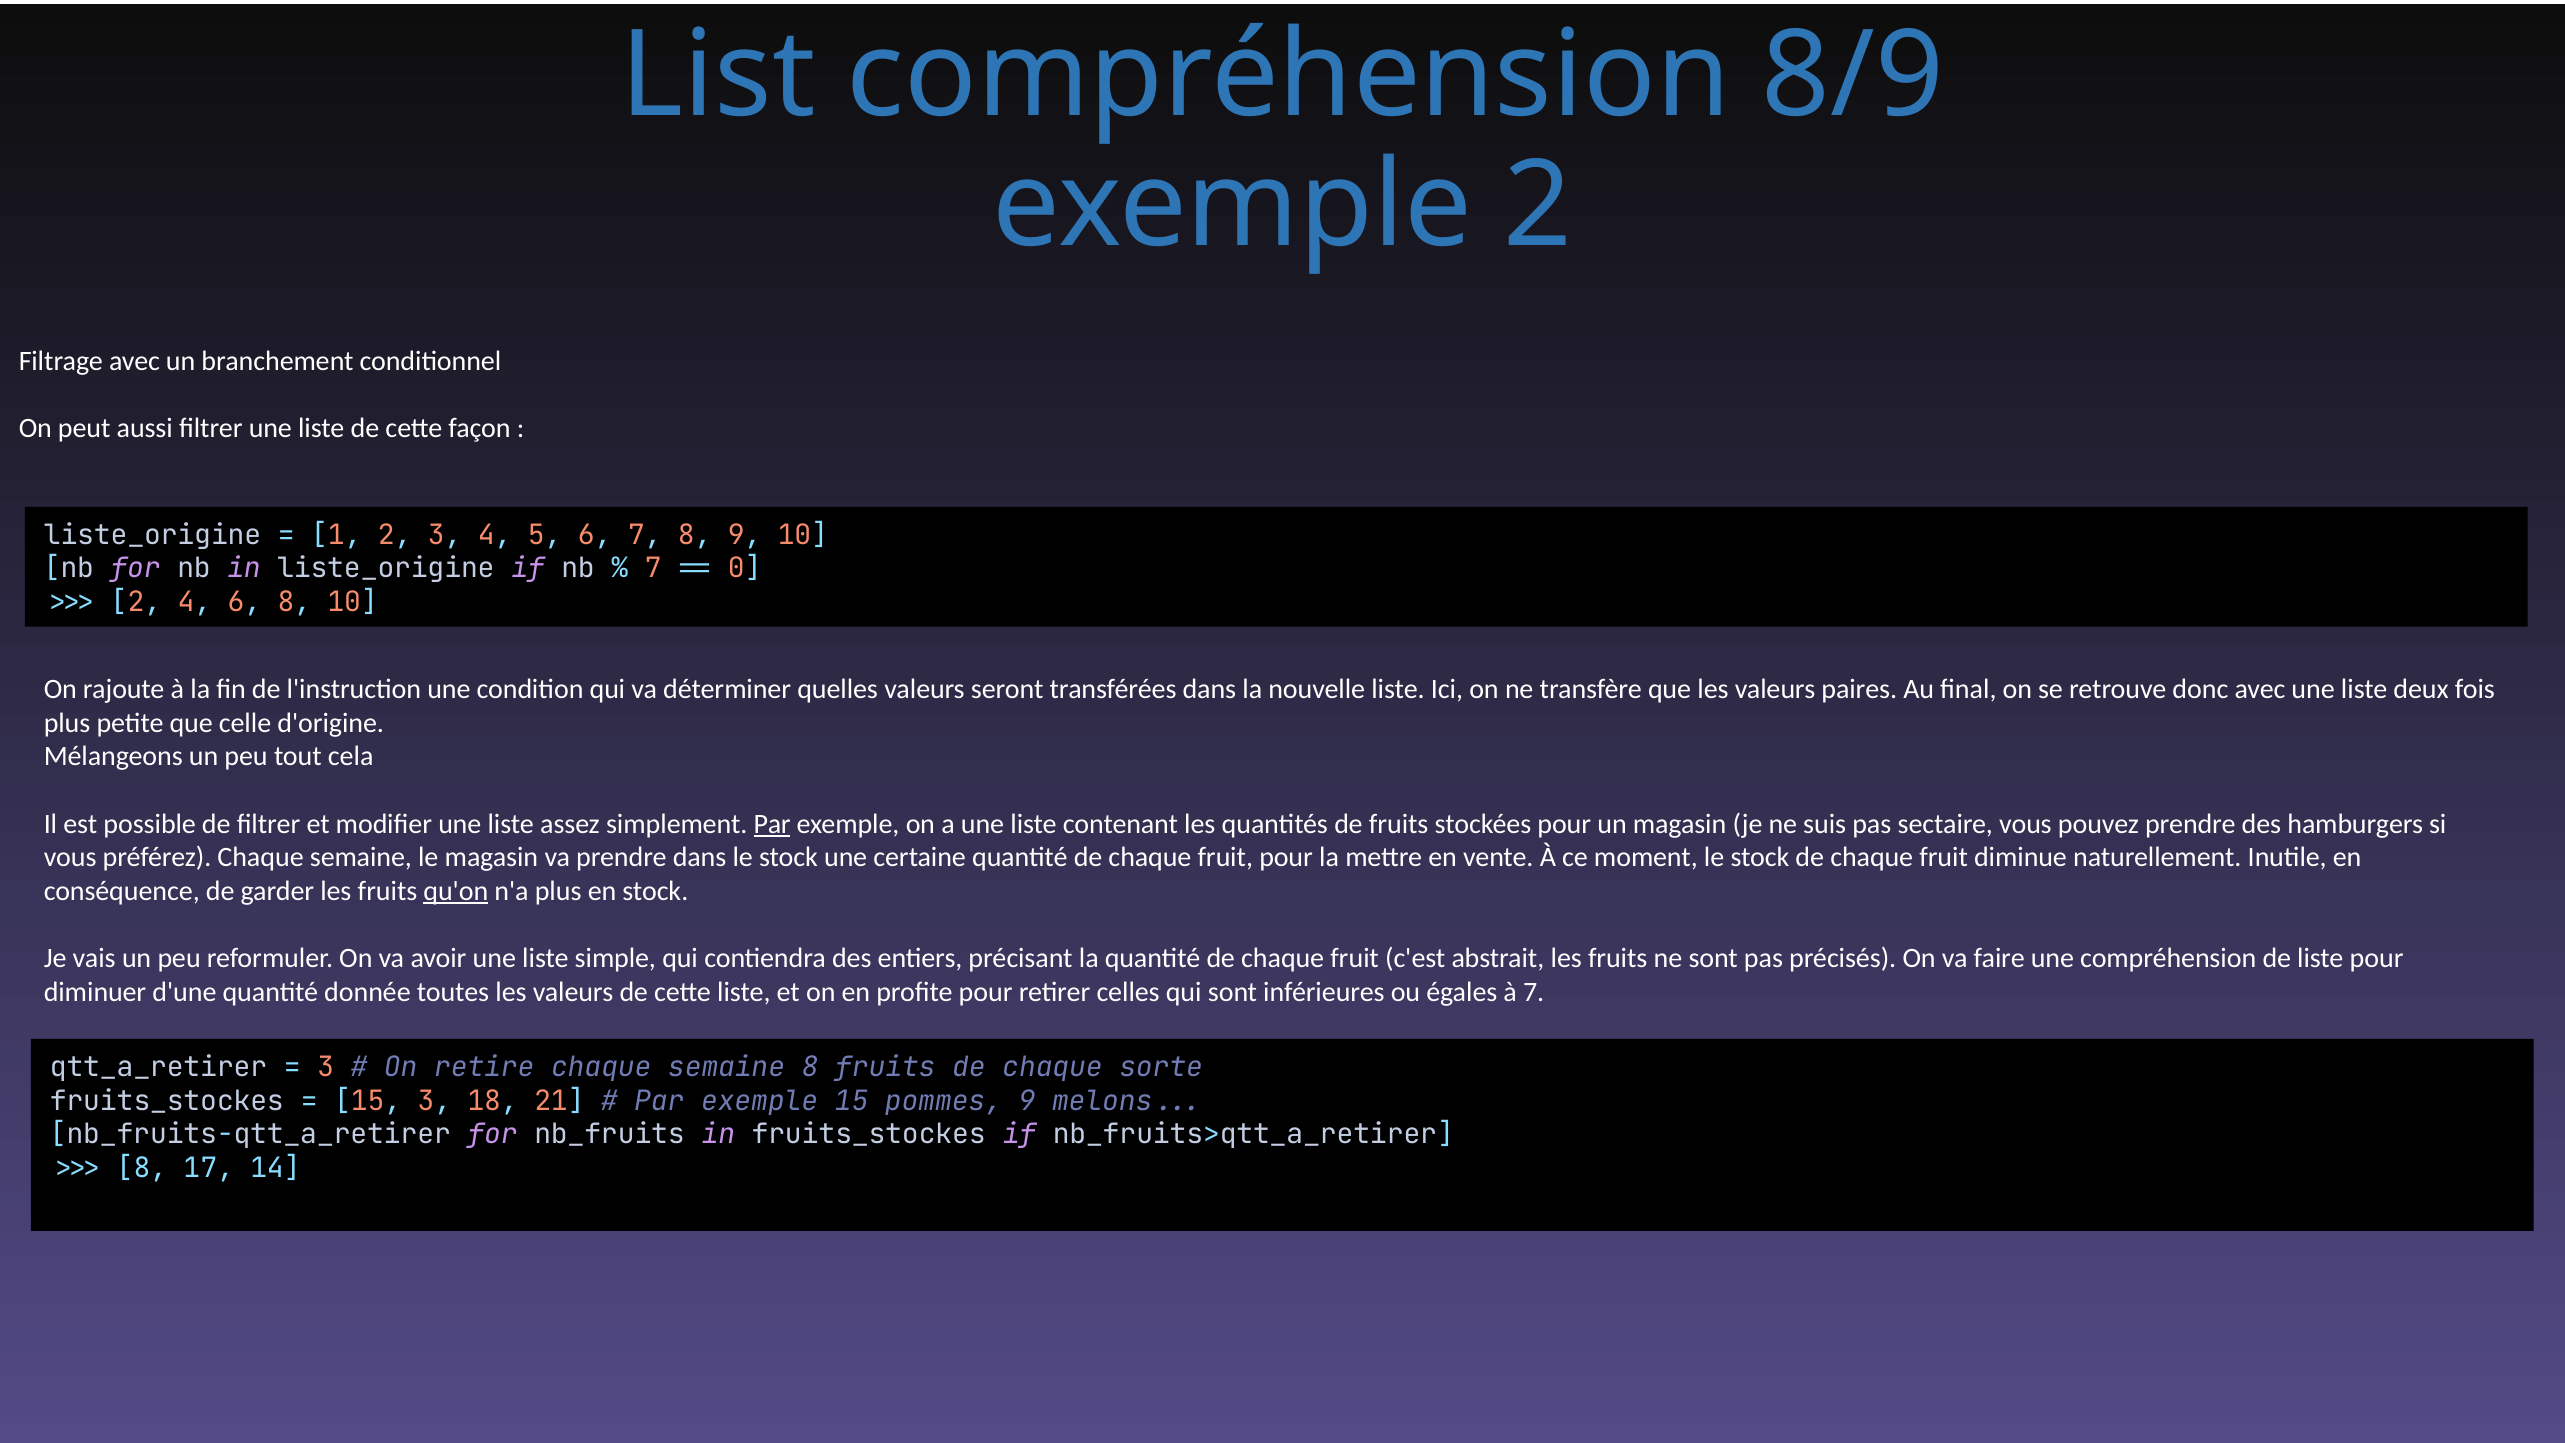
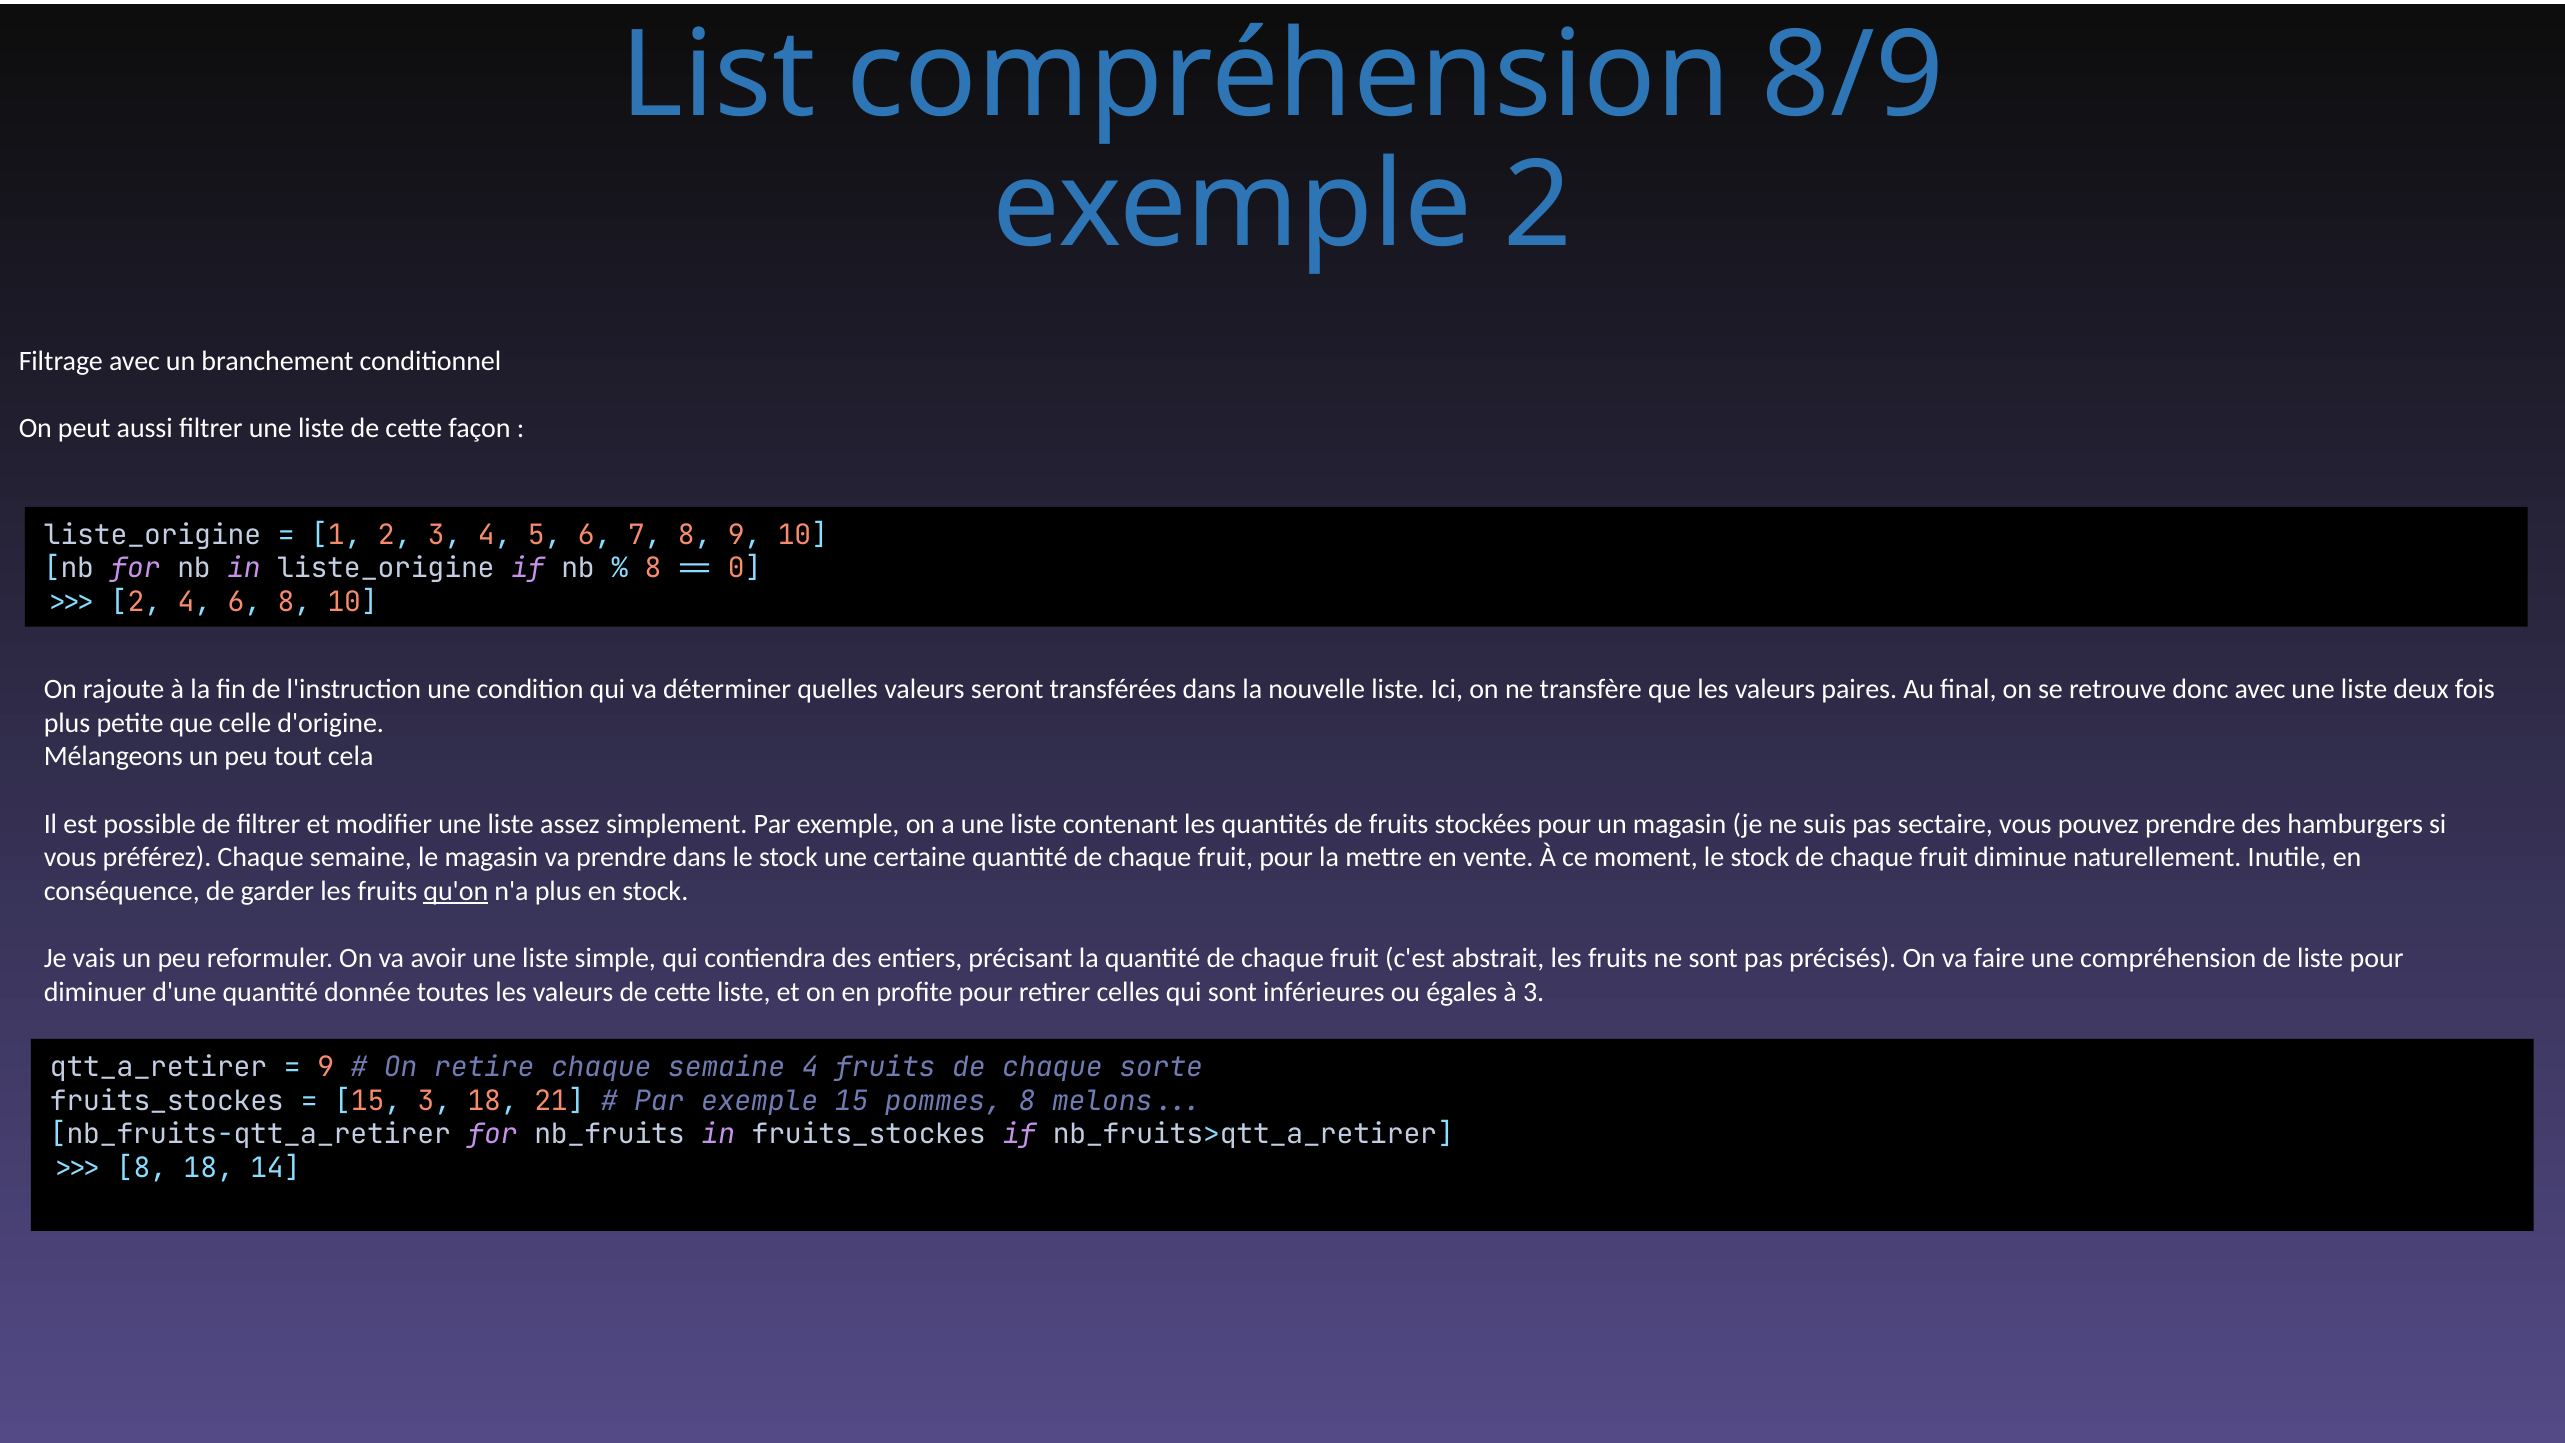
7 at (653, 569): 7 -> 8
Par at (772, 824) underline: present -> none
à 7: 7 -> 3
3 at (326, 1067): 3 -> 9
semaine 8: 8 -> 4
pommes 9: 9 -> 8
8 17: 17 -> 18
